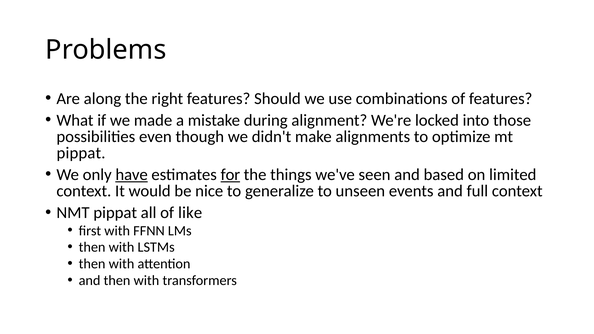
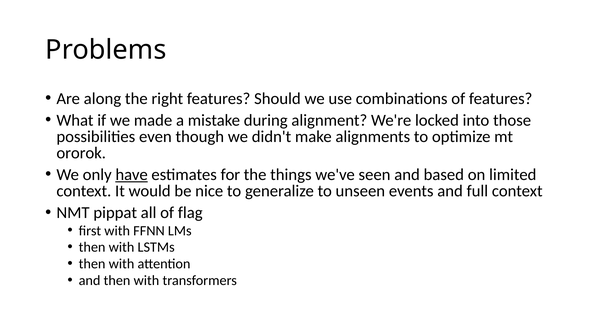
pippat at (81, 153): pippat -> ororok
for underline: present -> none
like: like -> flag
